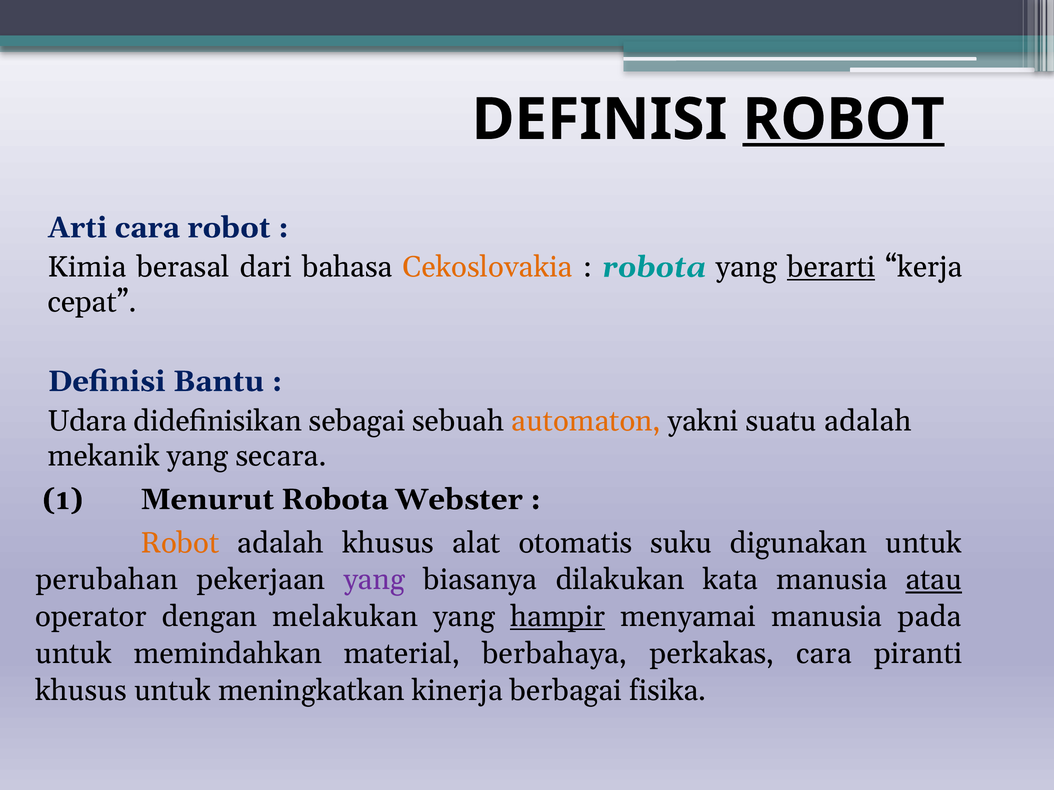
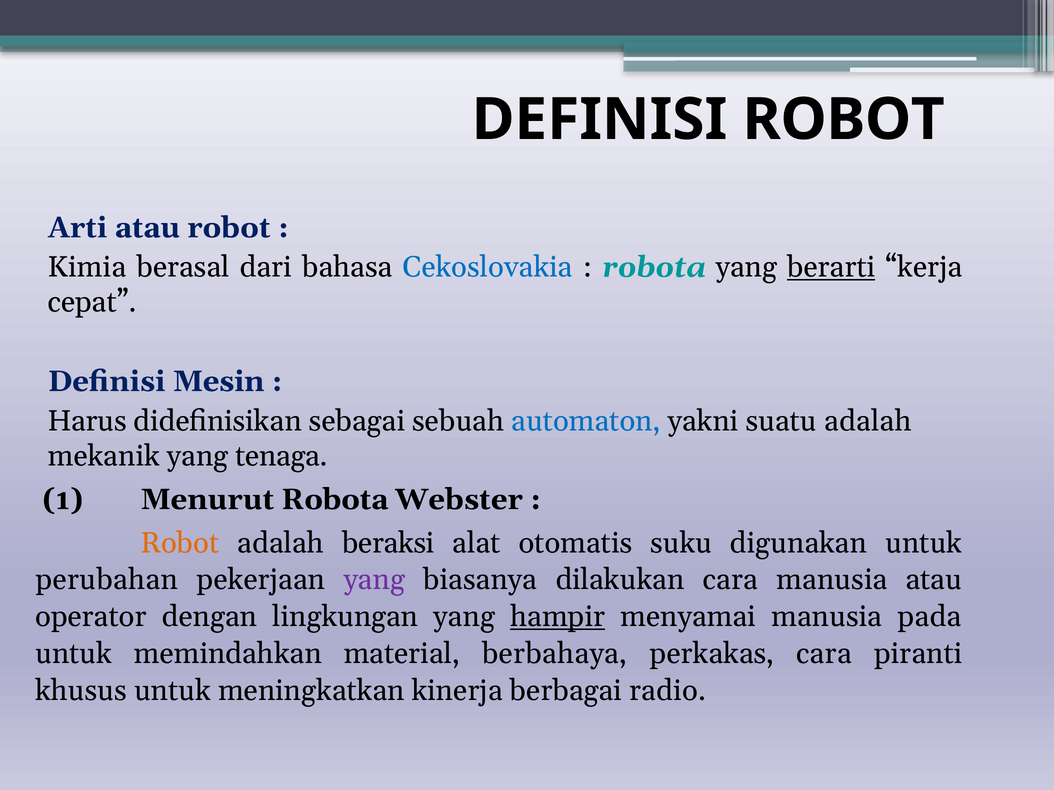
ROBOT at (844, 120) underline: present -> none
Arti cara: cara -> atau
Cekoslovakia colour: orange -> blue
Bantu: Bantu -> Mesin
Udara: Udara -> Harus
automaton colour: orange -> blue
secara: secara -> tenaga
adalah khusus: khusus -> beraksi
dilakukan kata: kata -> cara
atau at (934, 580) underline: present -> none
melakukan: melakukan -> lingkungan
fisika: fisika -> radio
